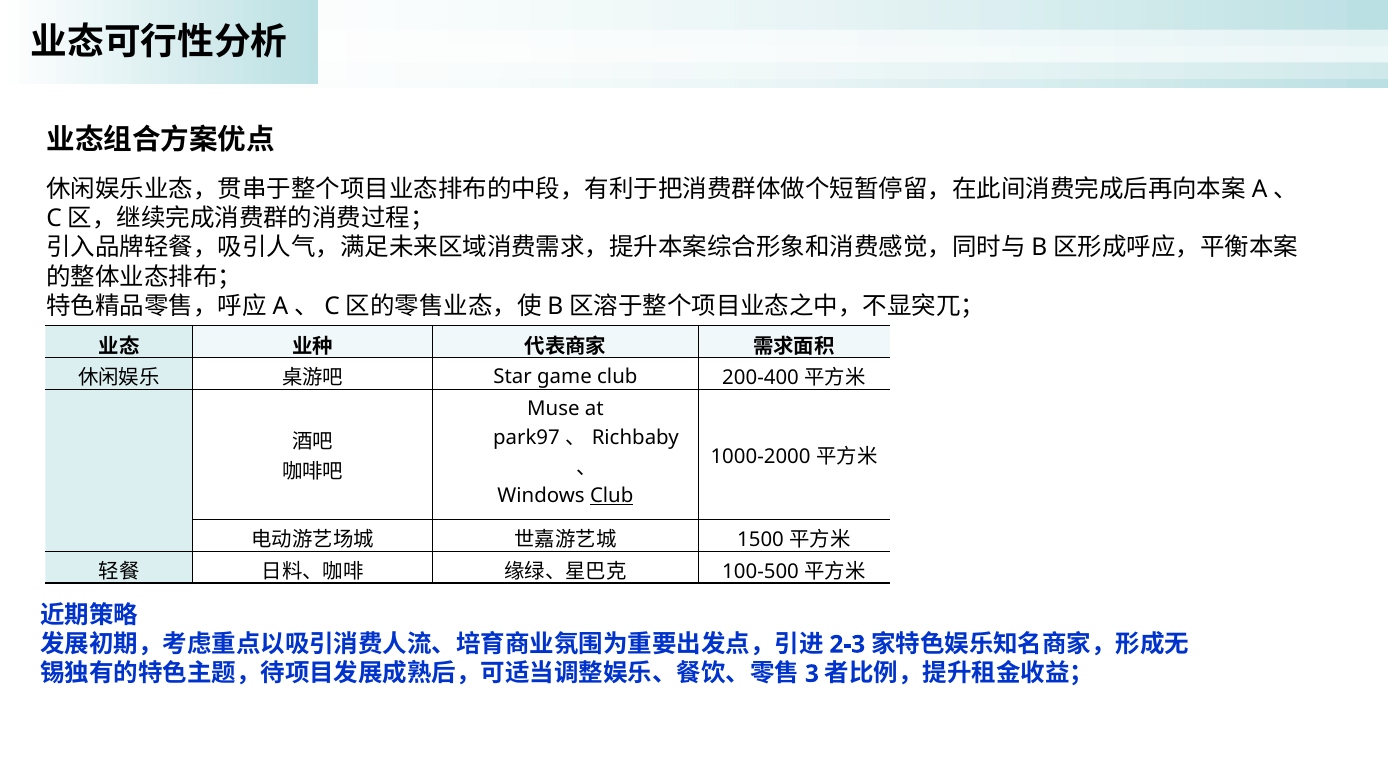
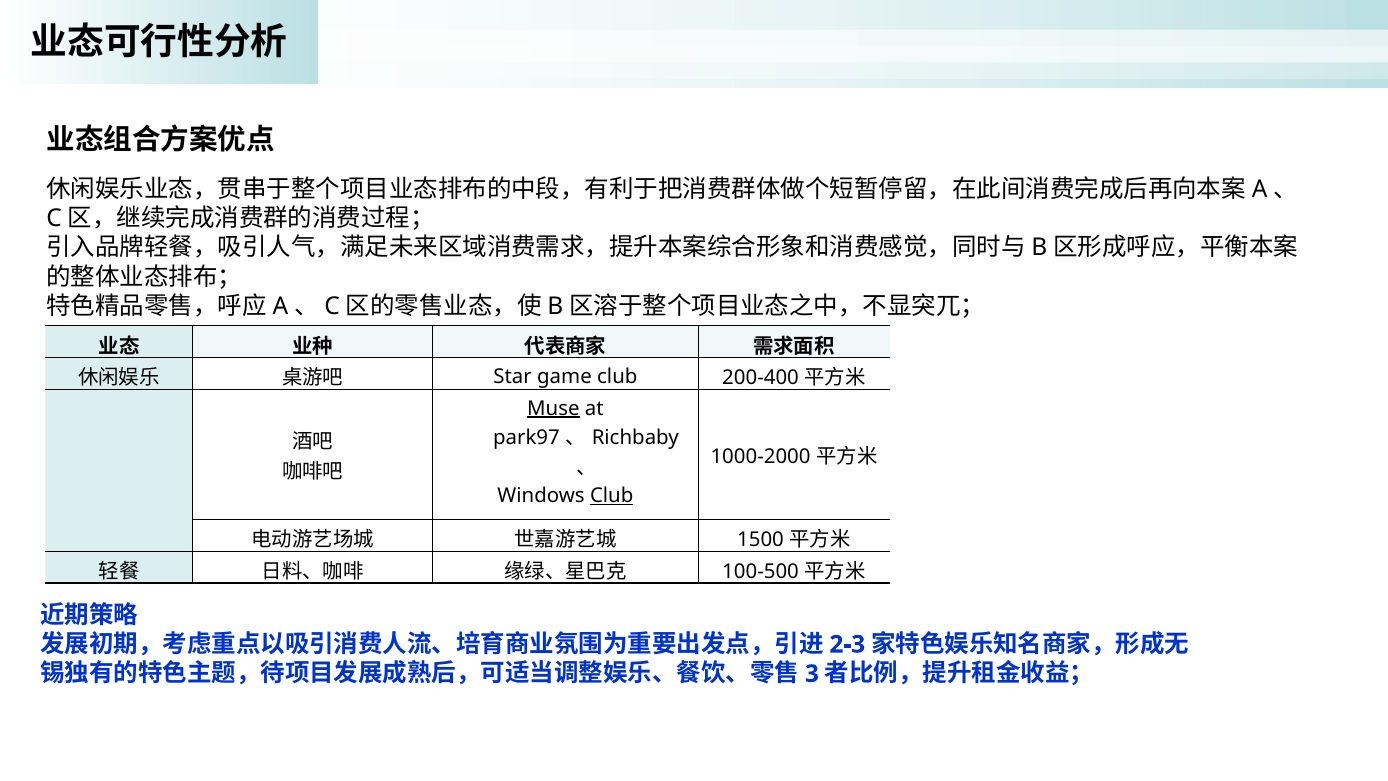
Muse underline: none -> present
